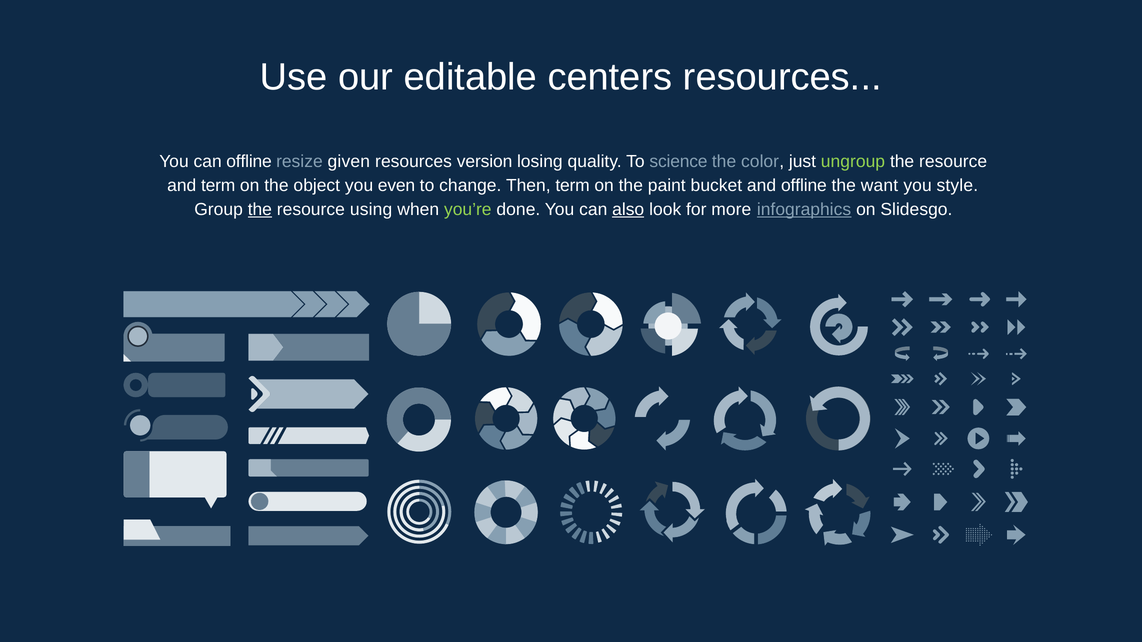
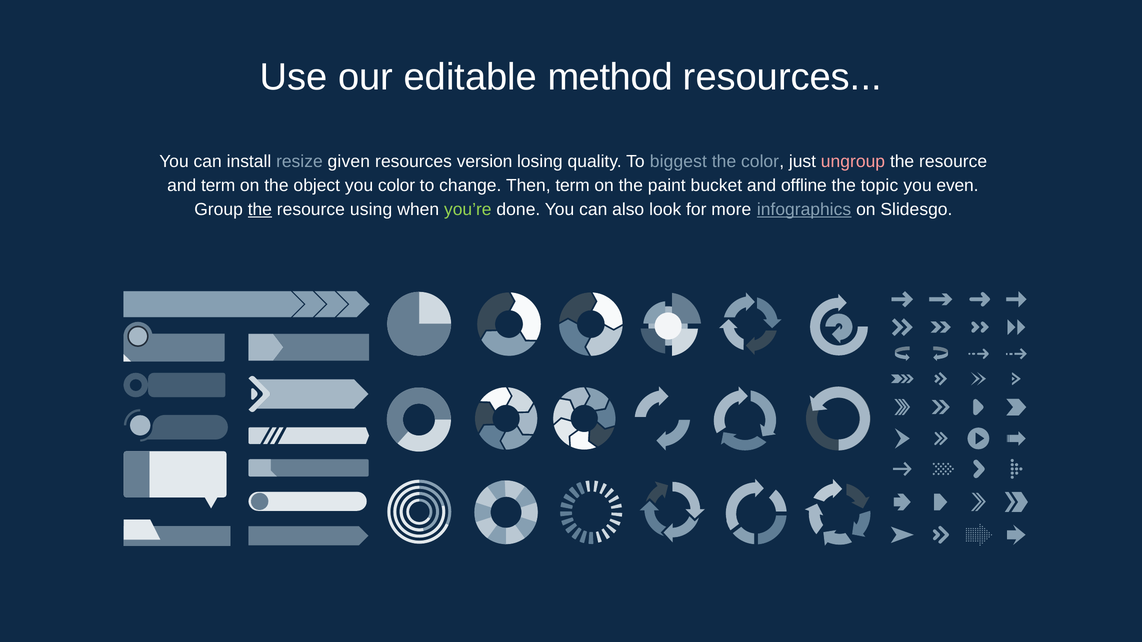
centers: centers -> method
can offline: offline -> install
science: science -> biggest
ungroup colour: light green -> pink
you even: even -> color
want: want -> topic
style: style -> even
also underline: present -> none
